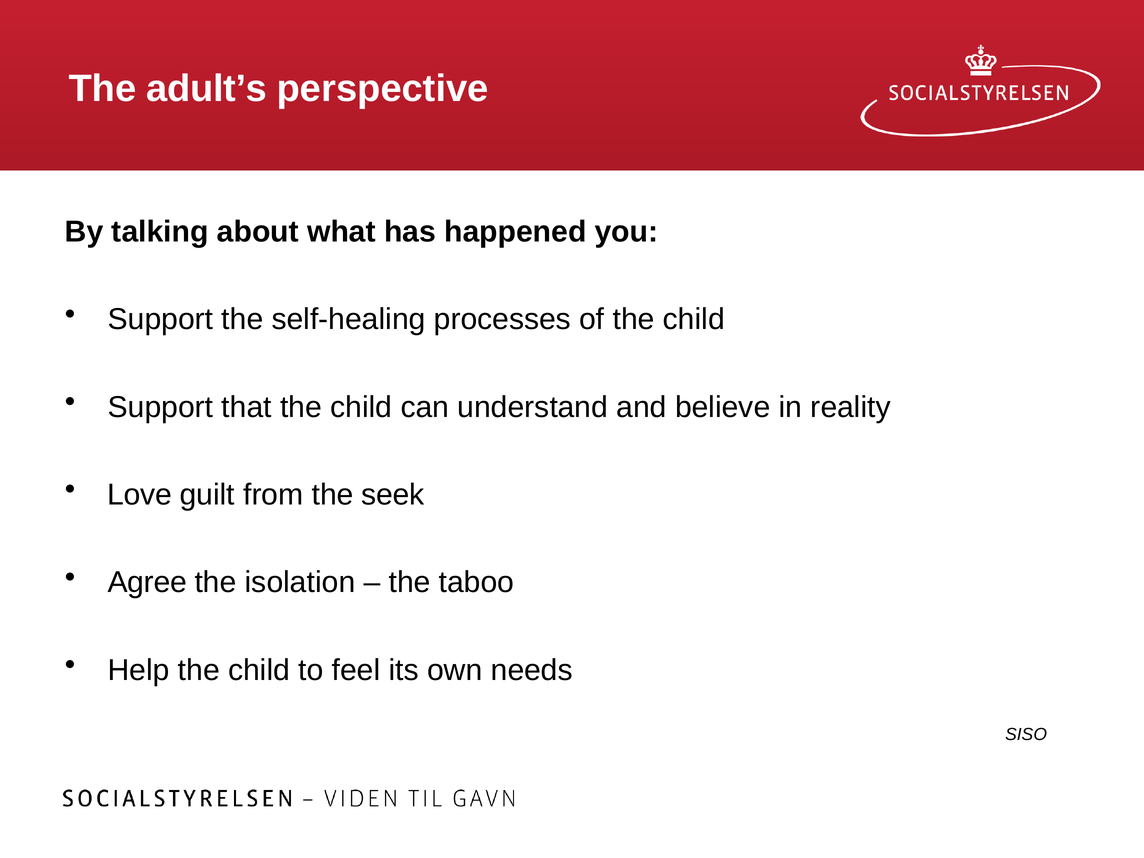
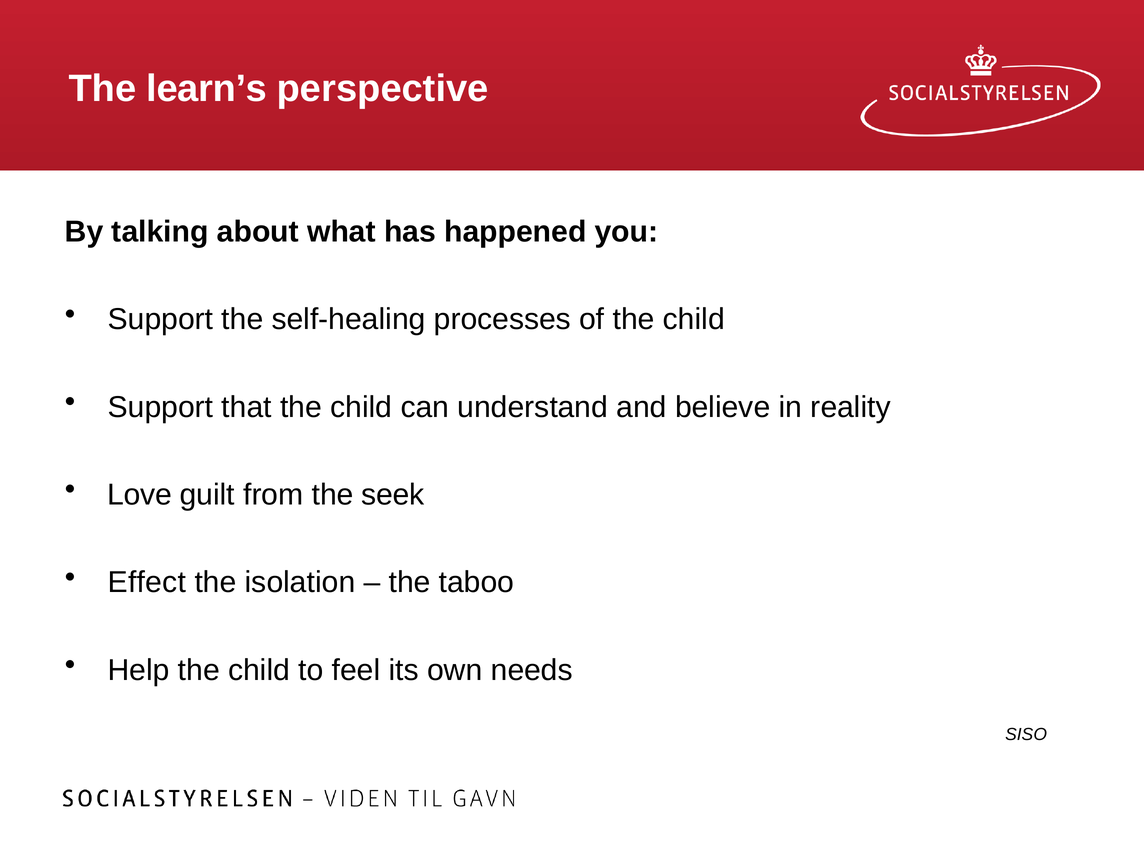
adult’s: adult’s -> learn’s
Agree: Agree -> Effect
